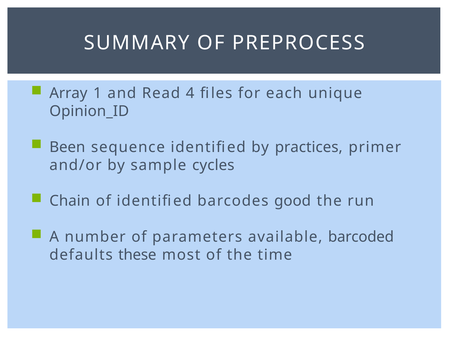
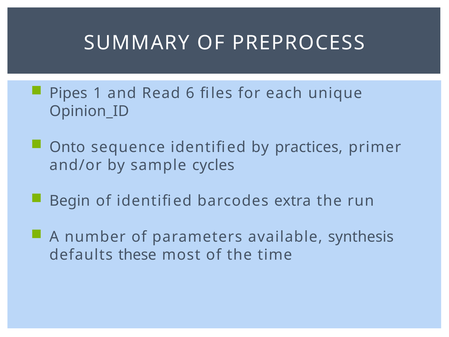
Array: Array -> Pipes
4: 4 -> 6
Been: Been -> Onto
Chain: Chain -> Begin
good: good -> extra
barcoded: barcoded -> synthesis
